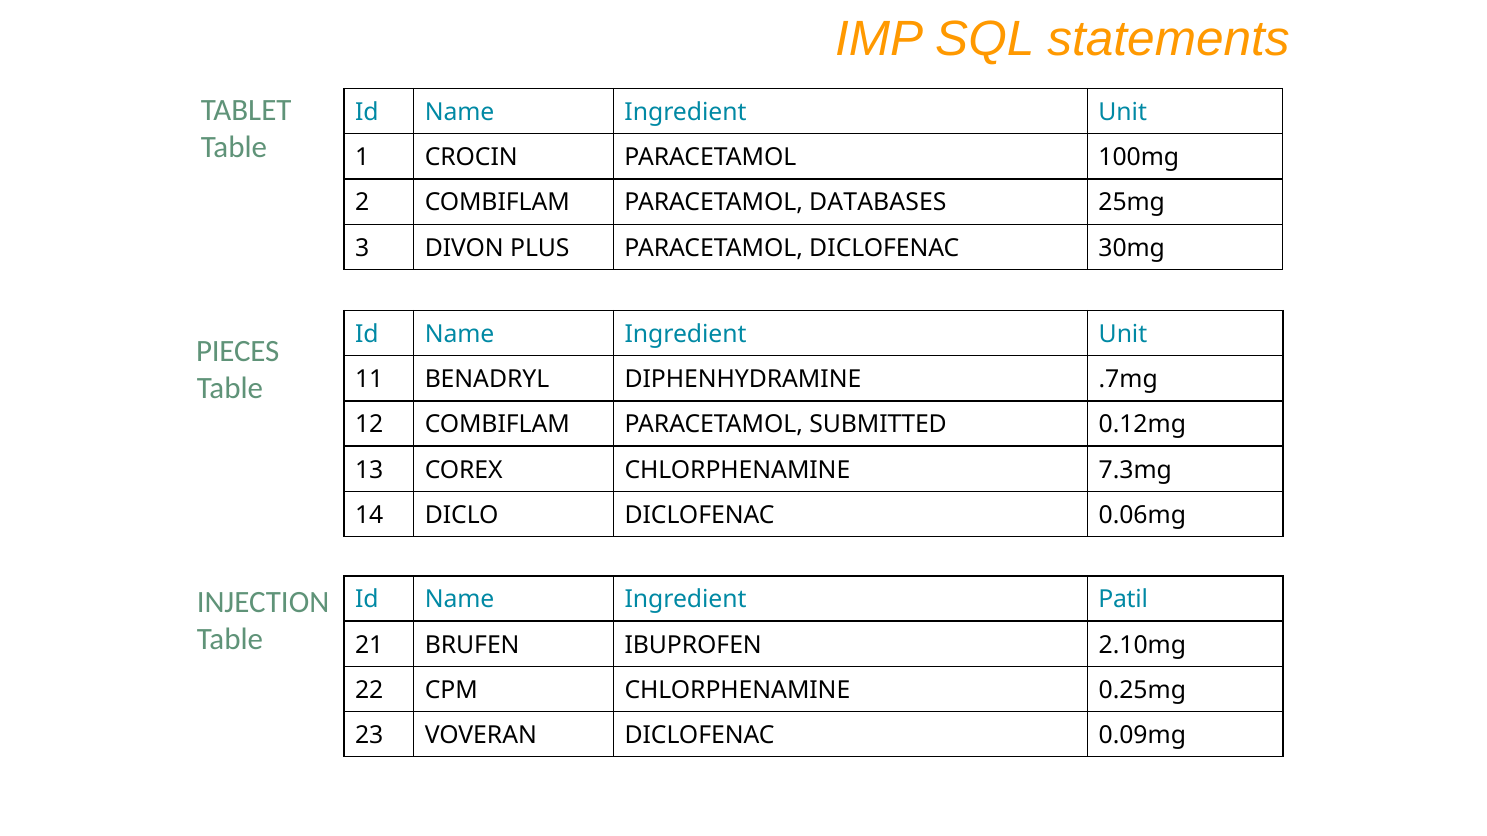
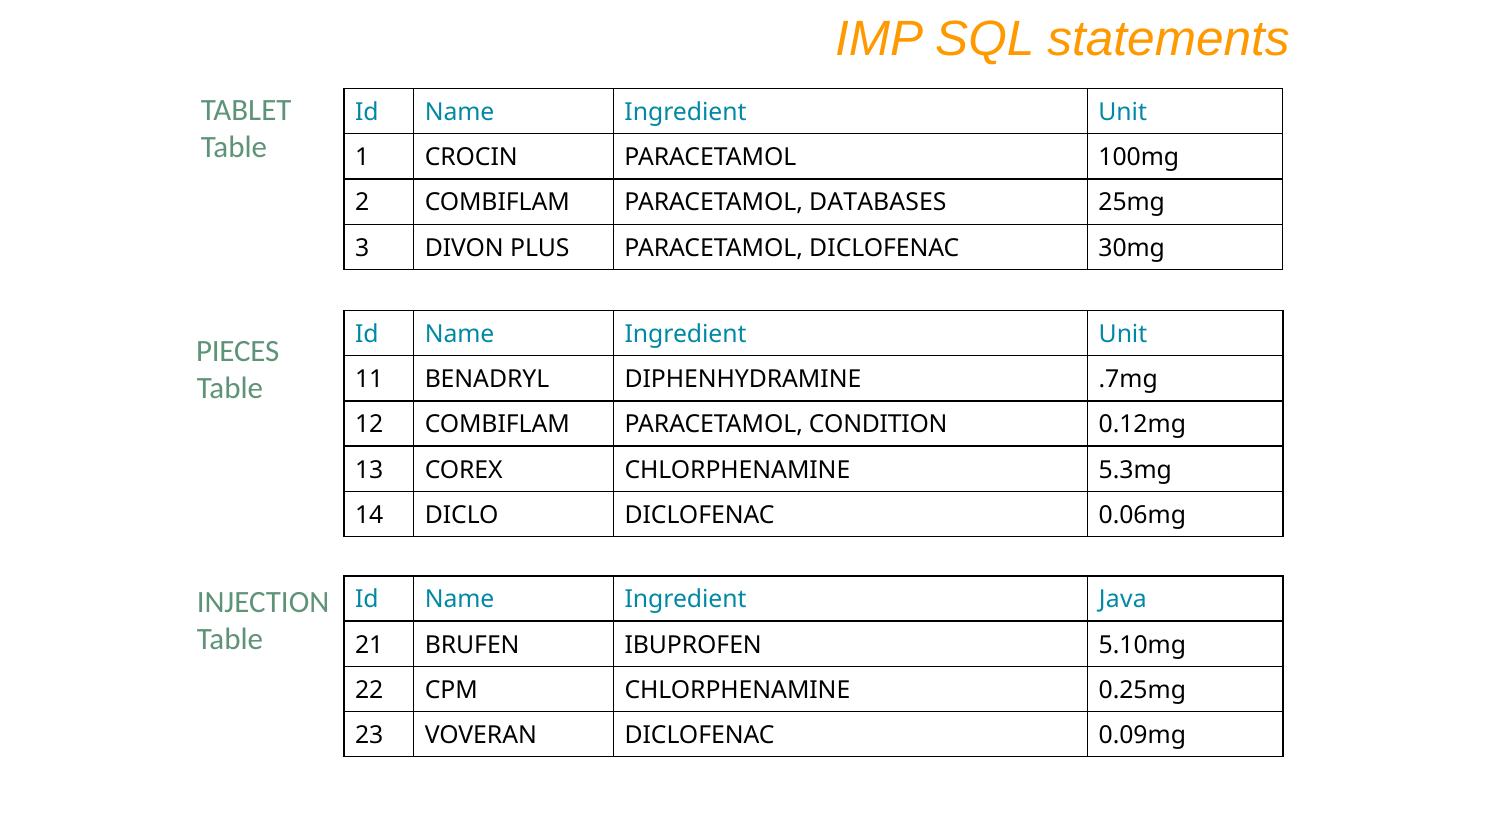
SUBMITTED: SUBMITTED -> CONDITION
7.3mg: 7.3mg -> 5.3mg
Patil: Patil -> Java
2.10mg: 2.10mg -> 5.10mg
